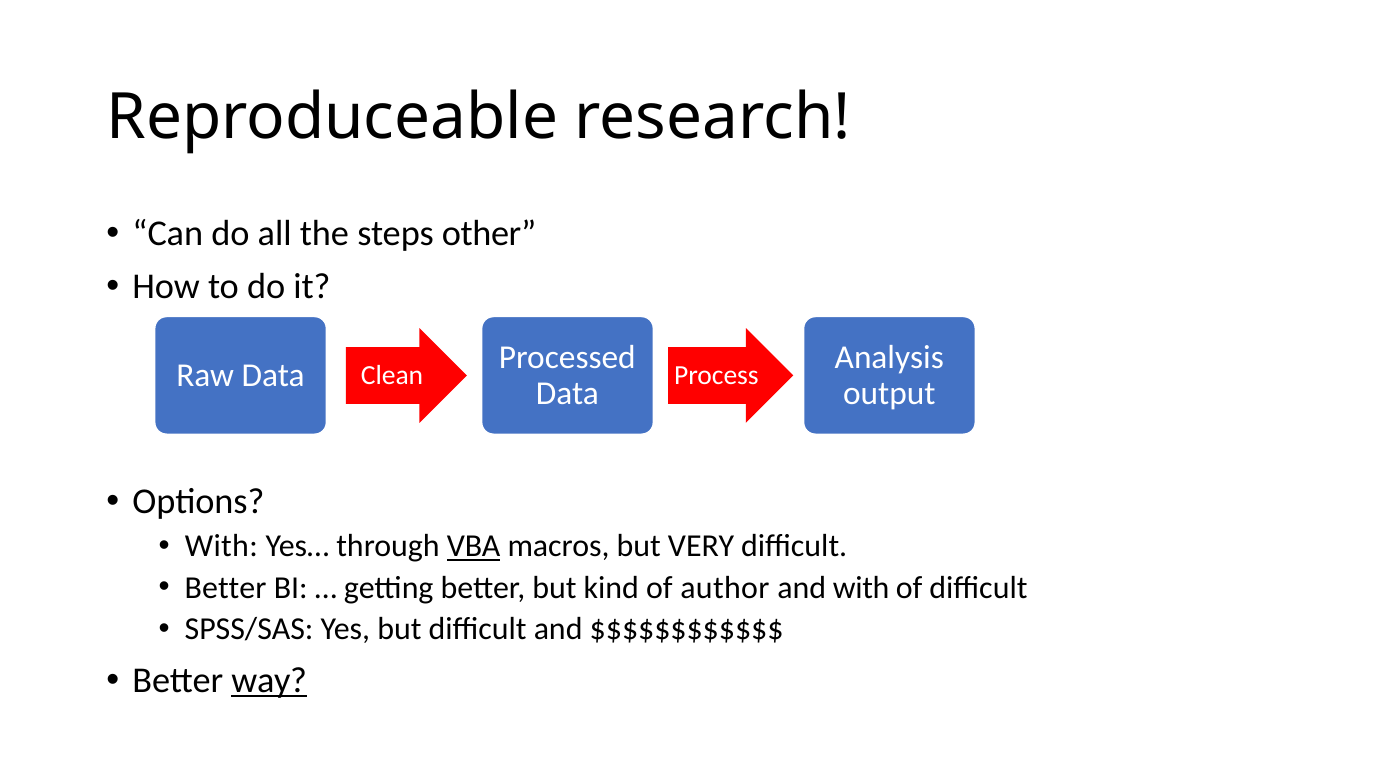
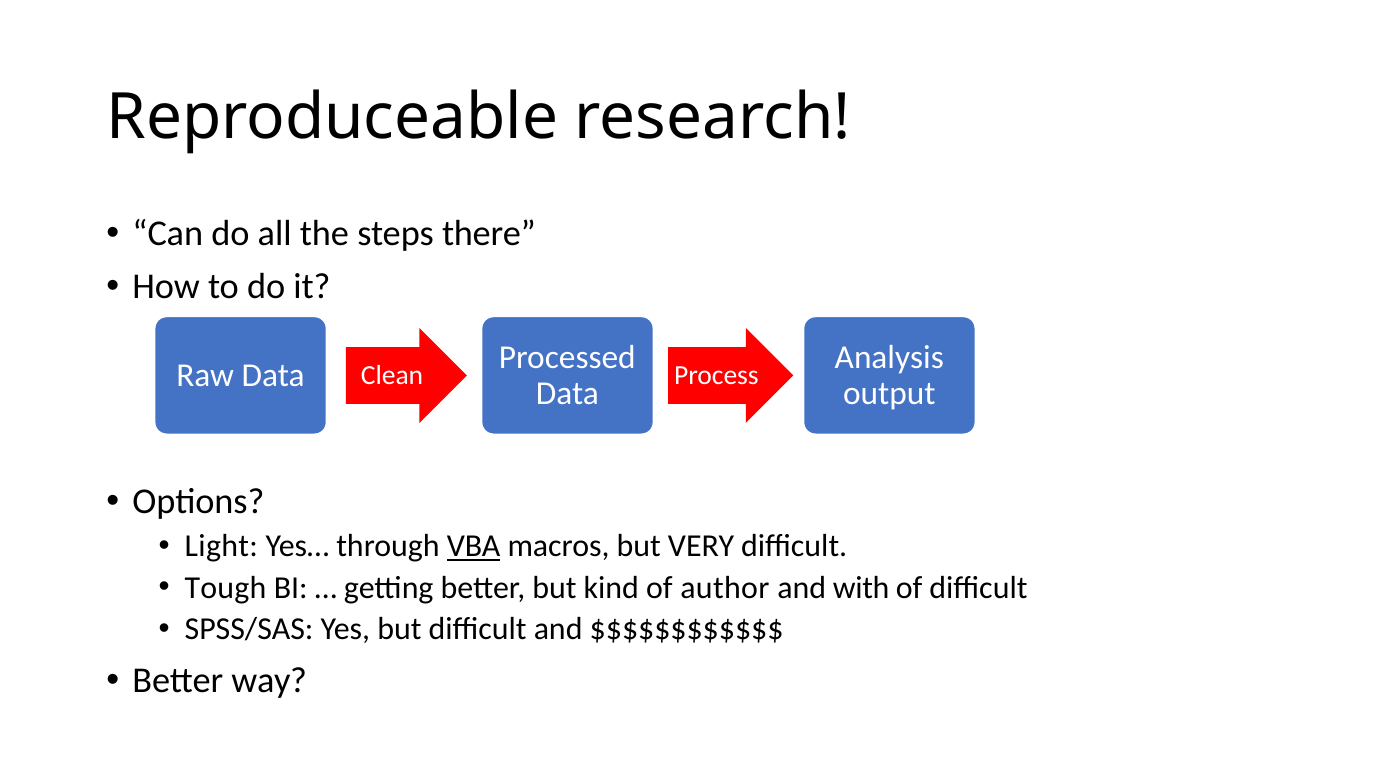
other: other -> there
With at (221, 546): With -> Light
Better at (226, 588): Better -> Tough
way underline: present -> none
